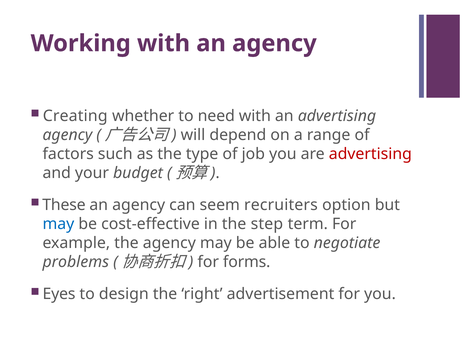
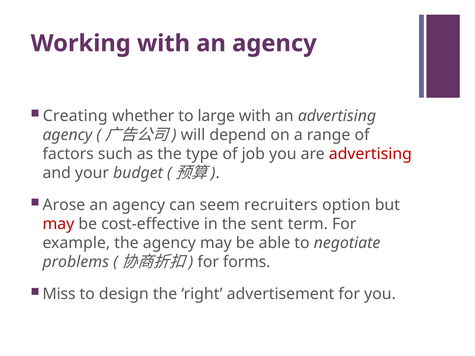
need: need -> large
These: These -> Arose
may at (58, 224) colour: blue -> red
step: step -> sent
Eyes: Eyes -> Miss
